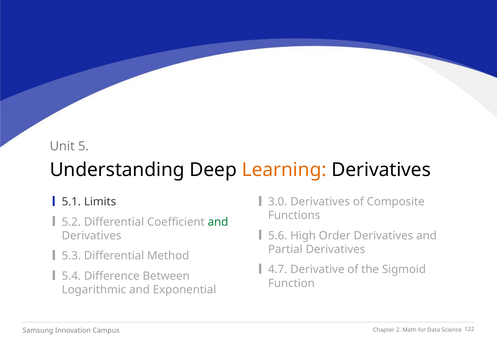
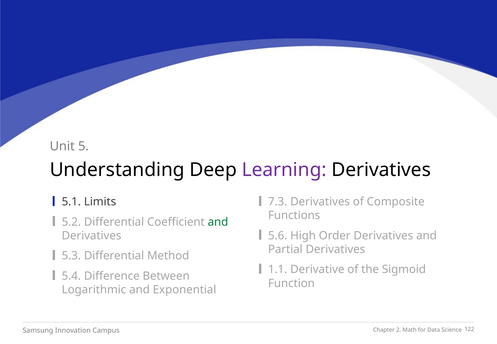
Learning colour: orange -> purple
3.0: 3.0 -> 7.3
4.7: 4.7 -> 1.1
